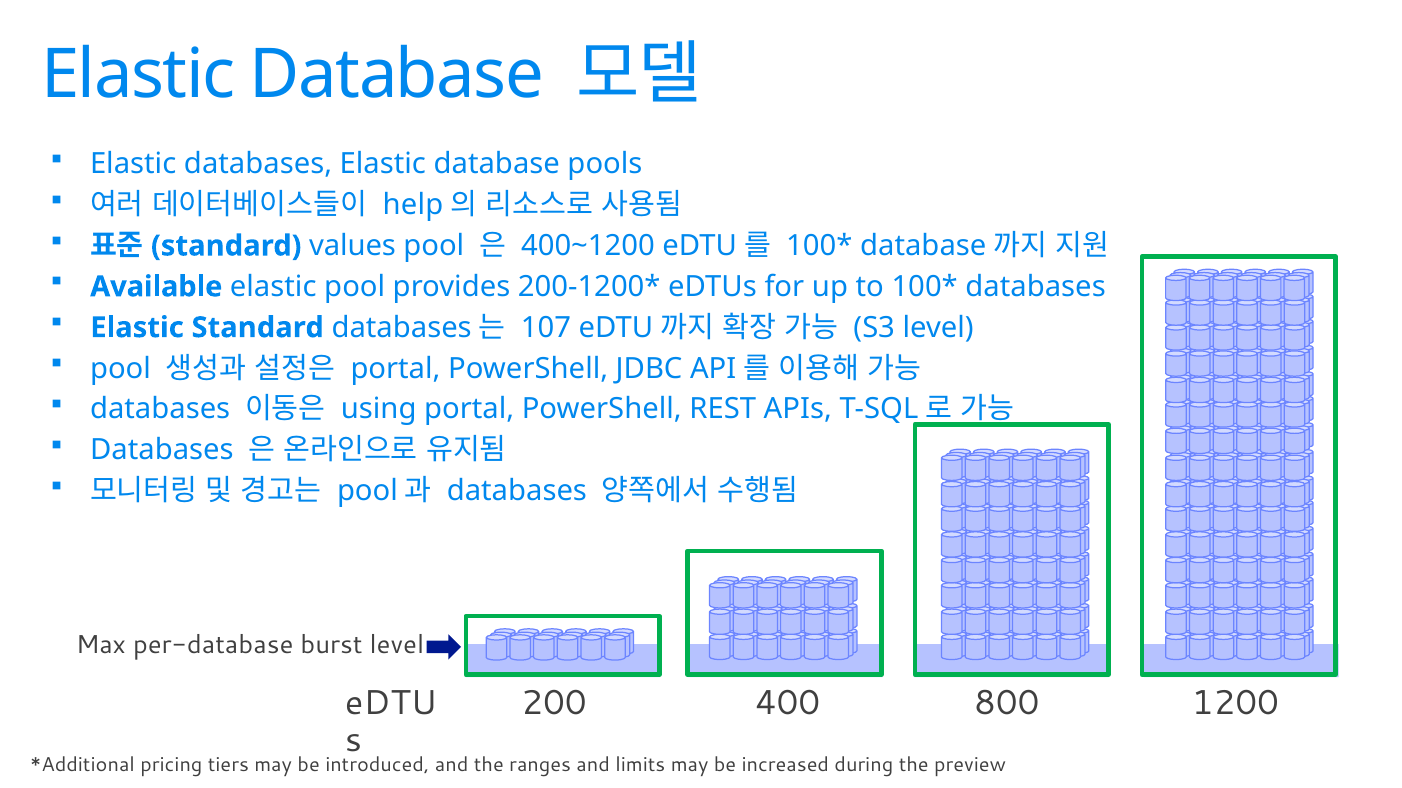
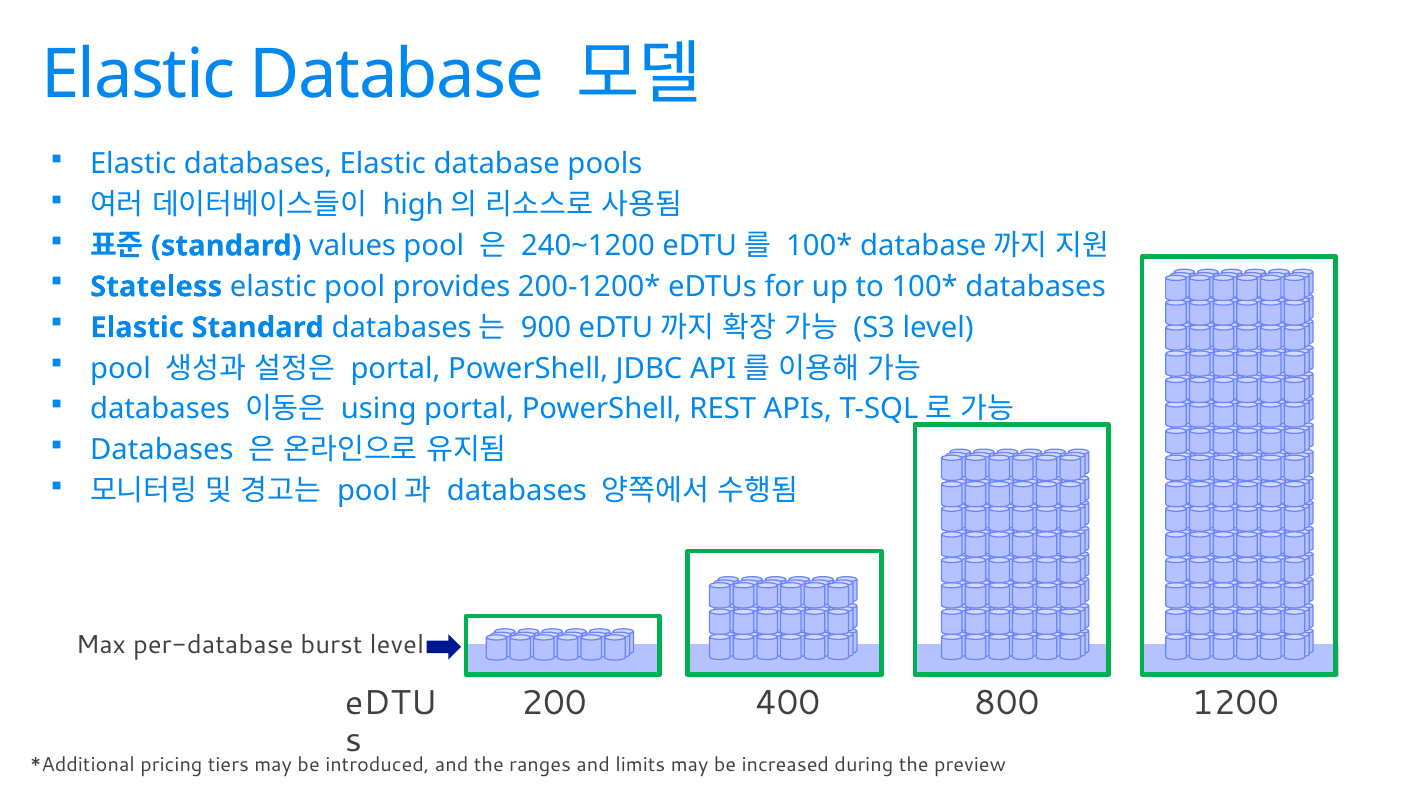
help: help -> high
400~1200: 400~1200 -> 240~1200
Available: Available -> Stateless
107: 107 -> 900
